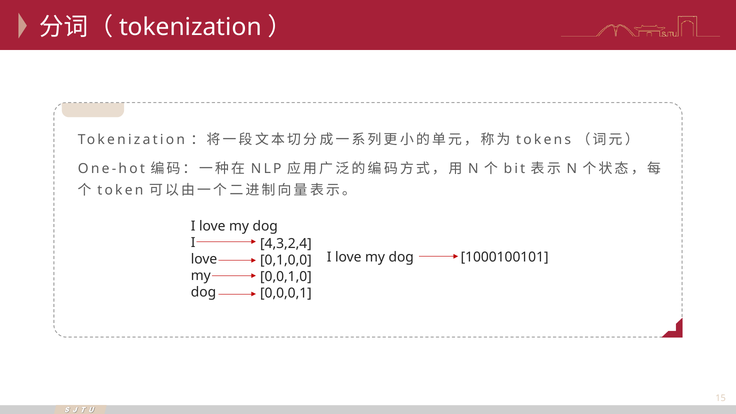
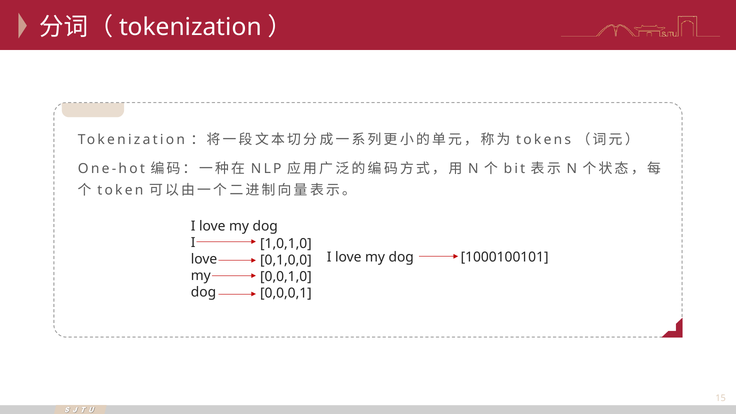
4,3,2,4: 4,3,2,4 -> 1,0,1,0
